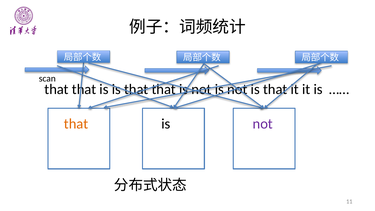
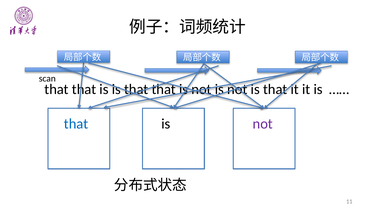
that at (76, 124) colour: orange -> blue
